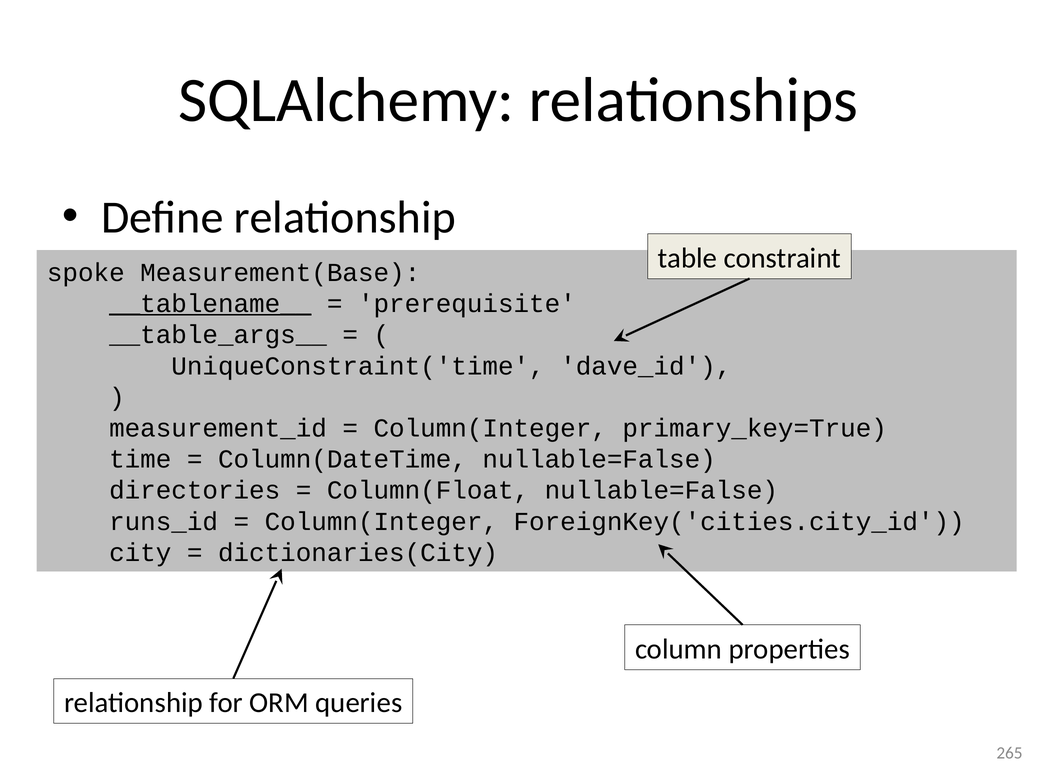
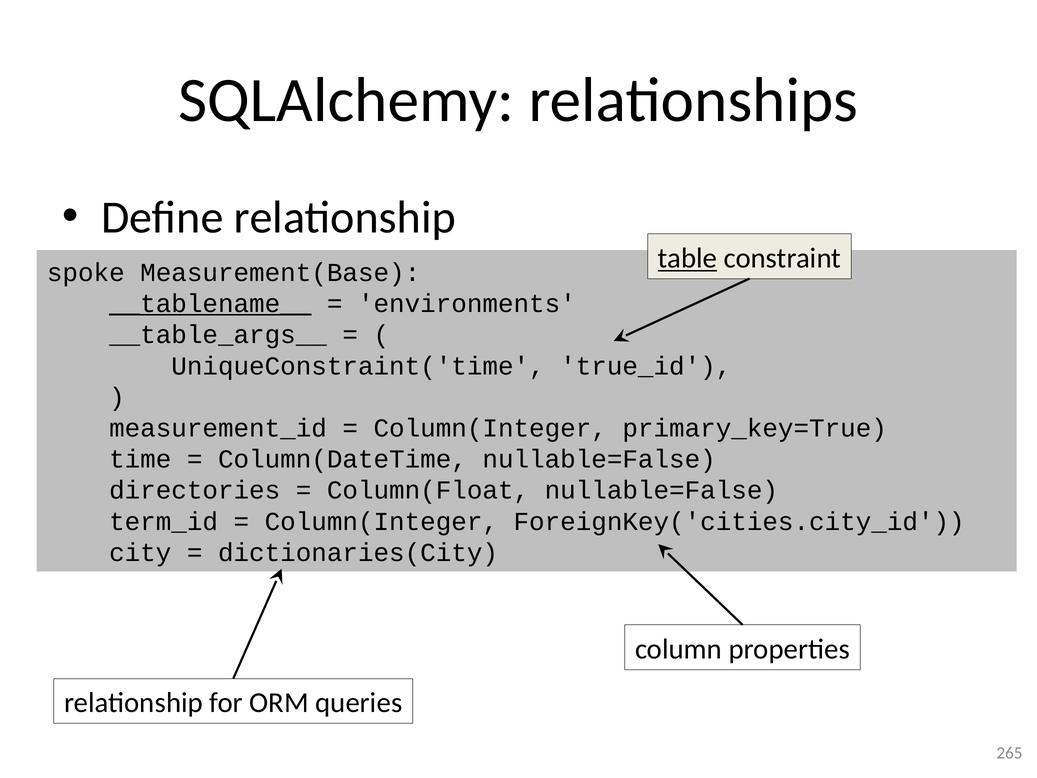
table underline: none -> present
prerequisite: prerequisite -> environments
dave_id: dave_id -> true_id
runs_id: runs_id -> term_id
